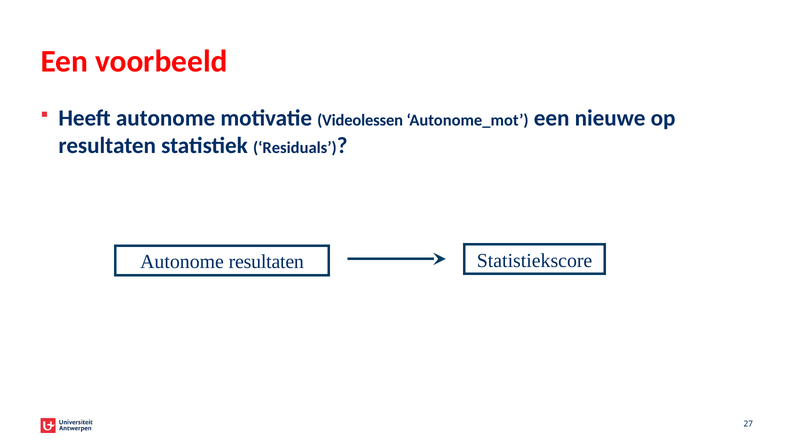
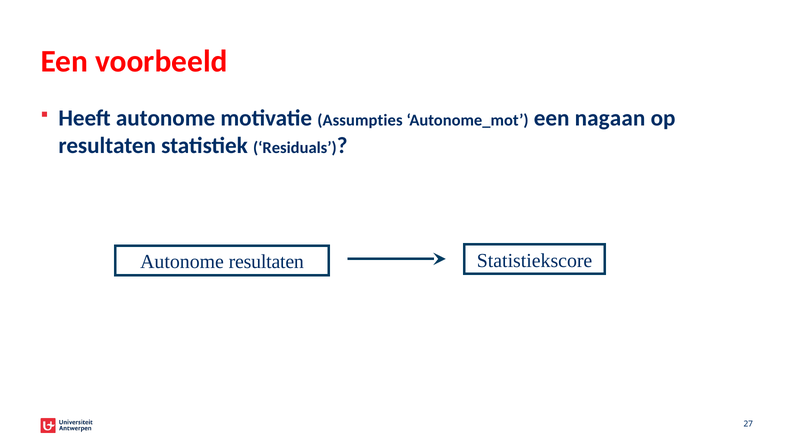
Videolessen: Videolessen -> Assumpties
nieuwe: nieuwe -> nagaan
